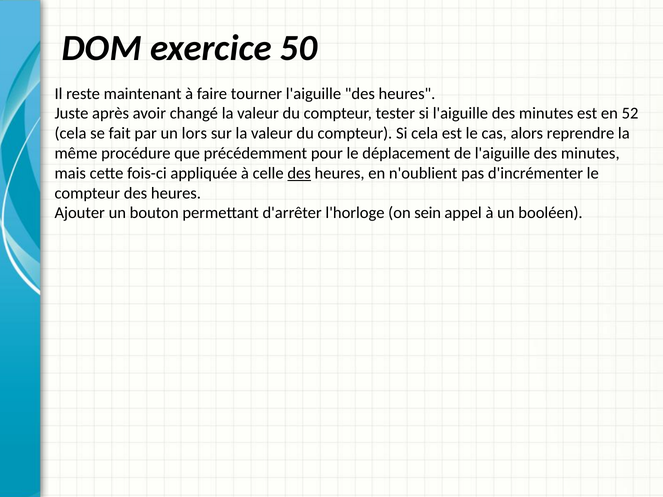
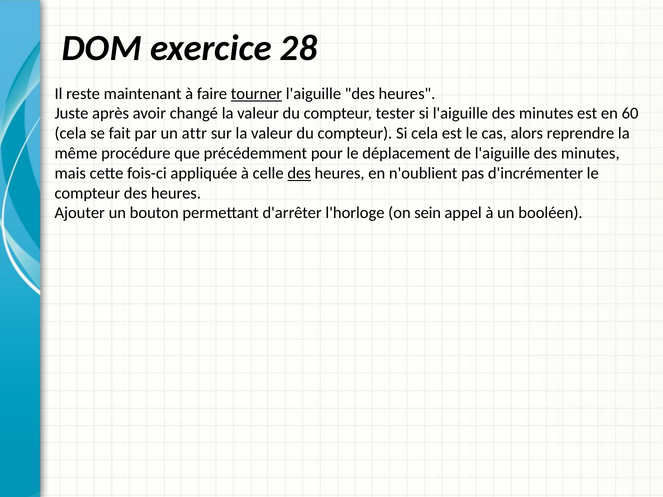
50: 50 -> 28
tourner underline: none -> present
52: 52 -> 60
lors: lors -> attr
